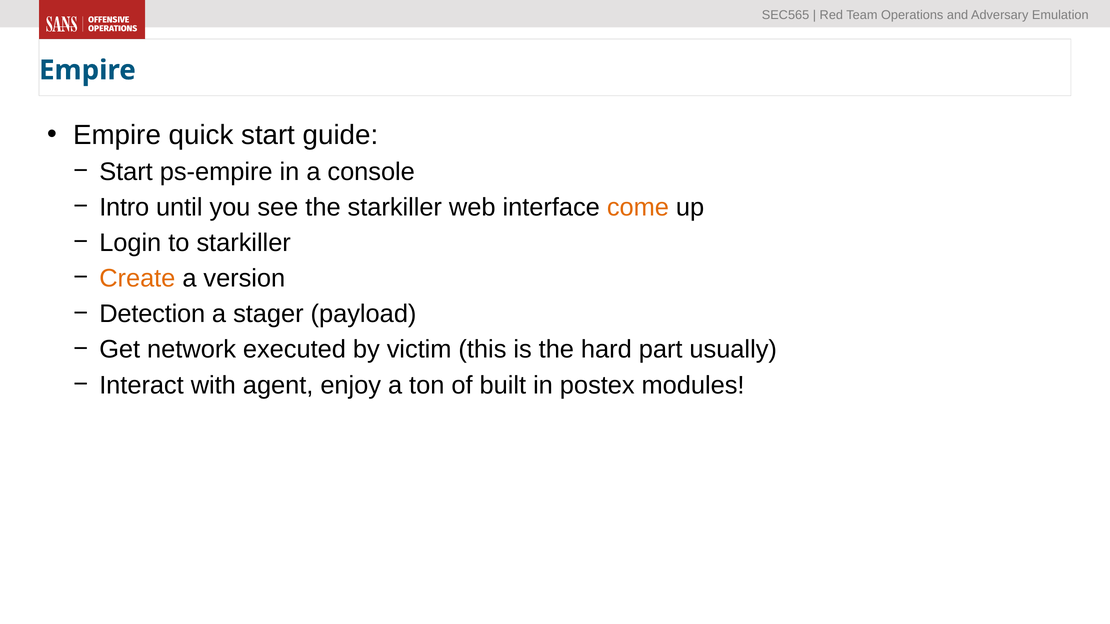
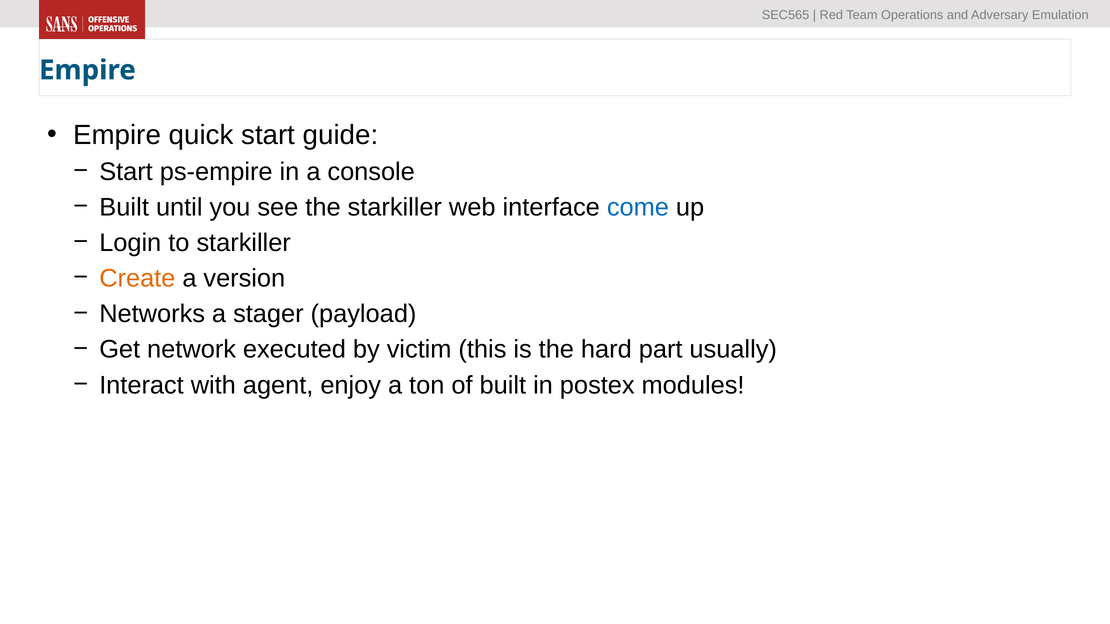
Intro at (124, 207): Intro -> Built
come colour: orange -> blue
Detection: Detection -> Networks
